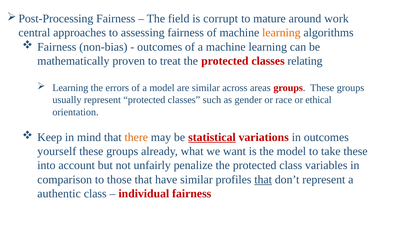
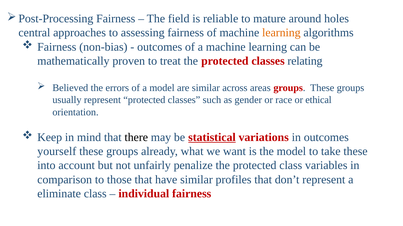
corrupt: corrupt -> reliable
work: work -> holes
Learning at (70, 88): Learning -> Believed
there colour: orange -> black
that at (263, 180) underline: present -> none
authentic: authentic -> eliminate
